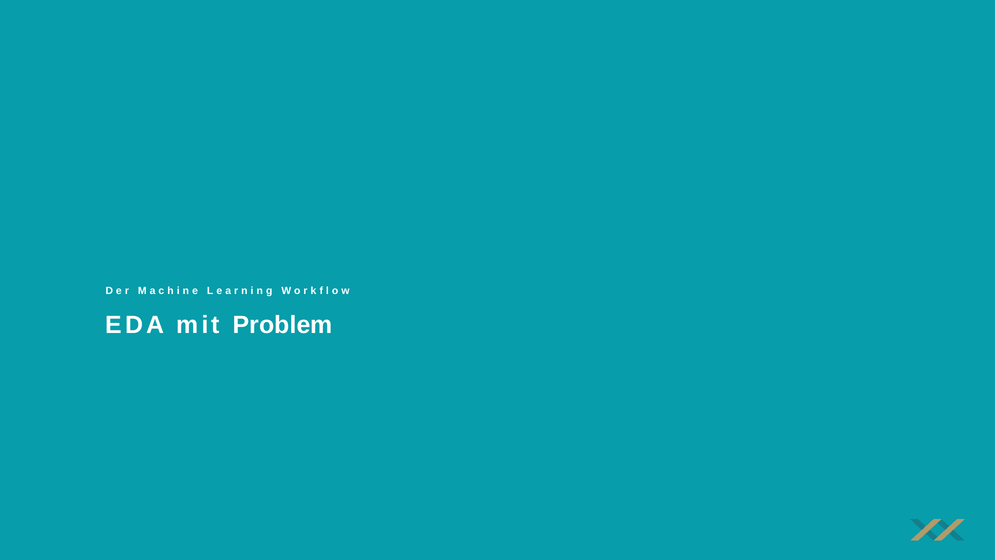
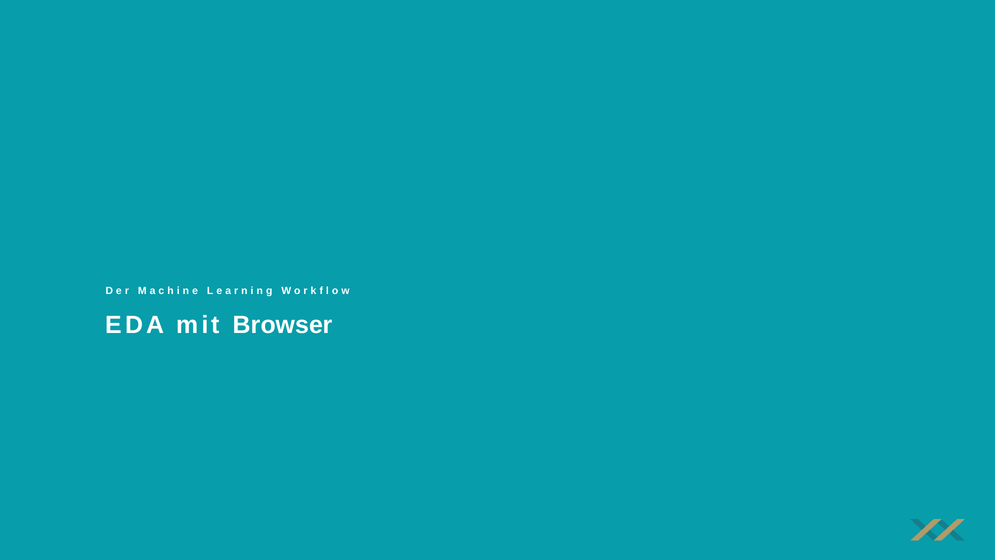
Problem: Problem -> Browser
